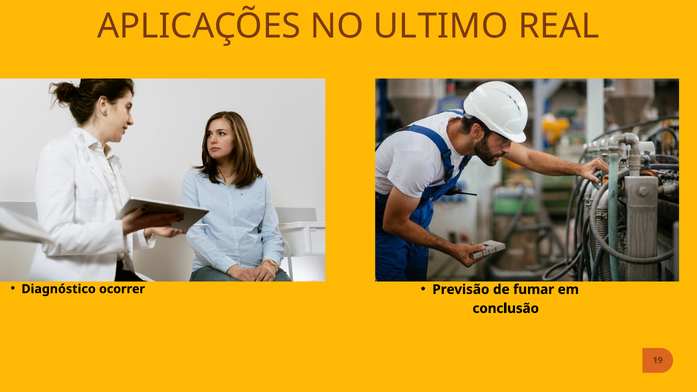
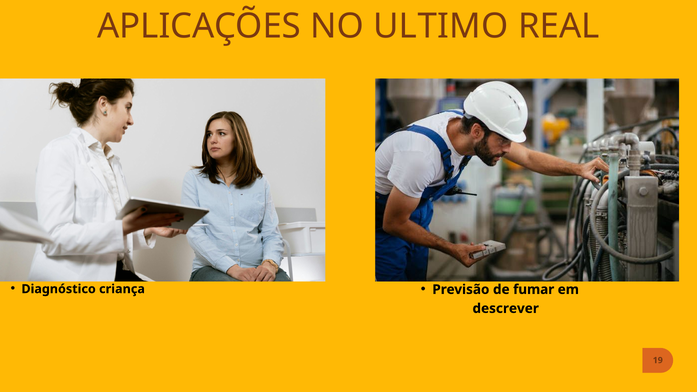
ocorrer: ocorrer -> criança
conclusão: conclusão -> descrever
